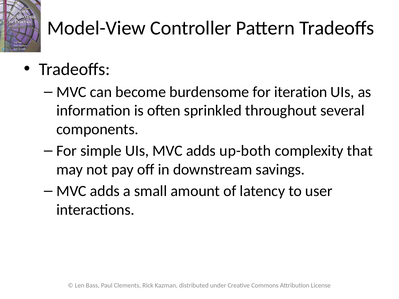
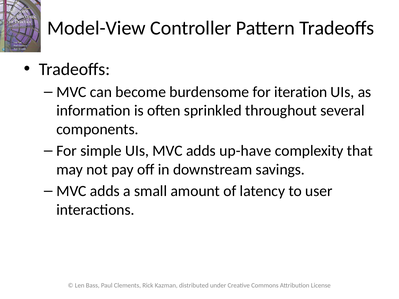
up-both: up-both -> up-have
